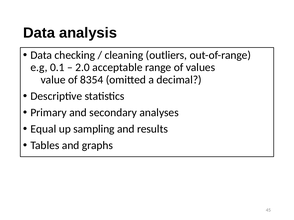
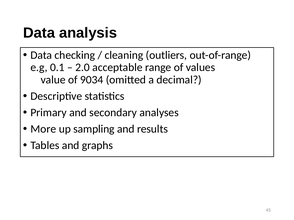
8354: 8354 -> 9034
Equal: Equal -> More
